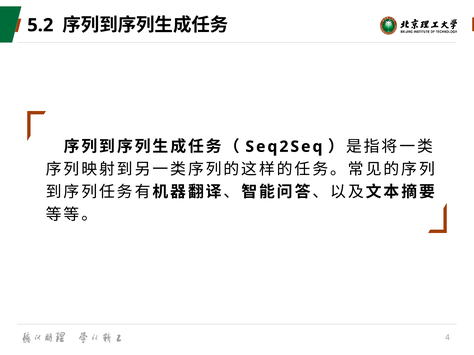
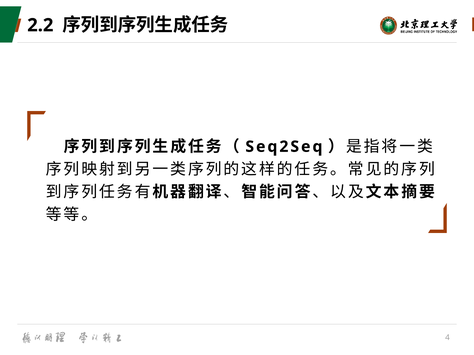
5.2: 5.2 -> 2.2
